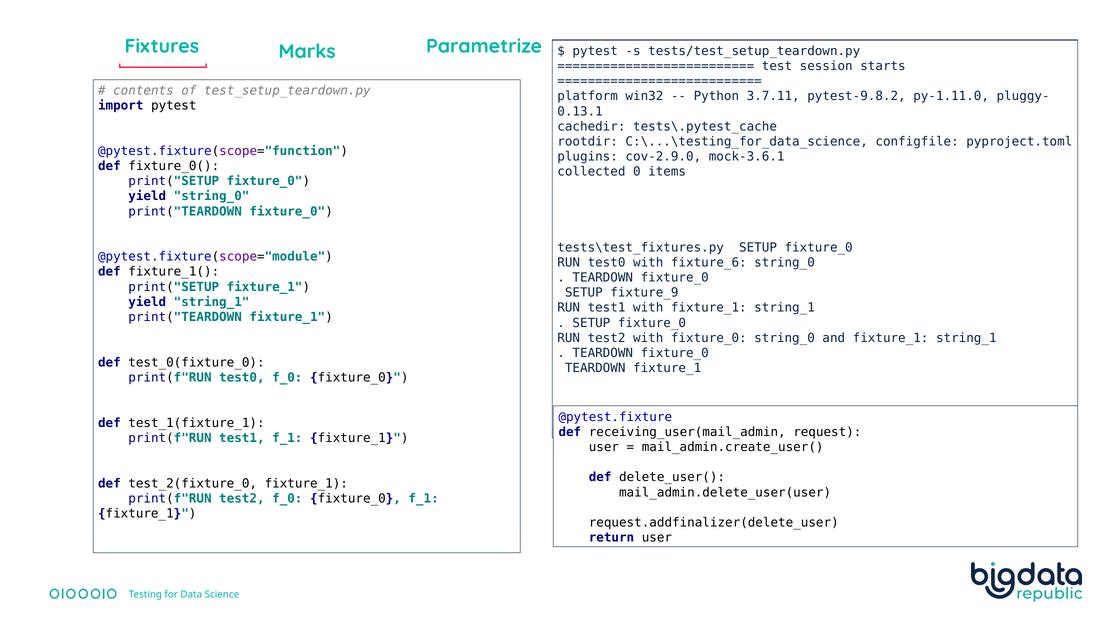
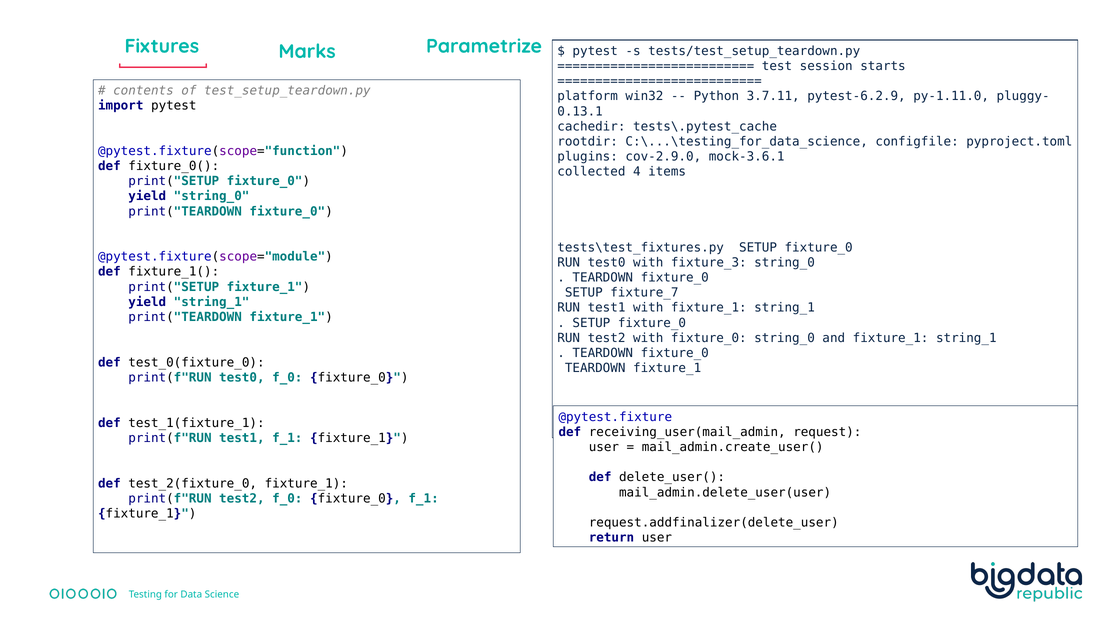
pytest-9.8.2: pytest-9.8.2 -> pytest-6.2.9
0: 0 -> 4
fixture_6: fixture_6 -> fixture_3
fixture_9: fixture_9 -> fixture_7
